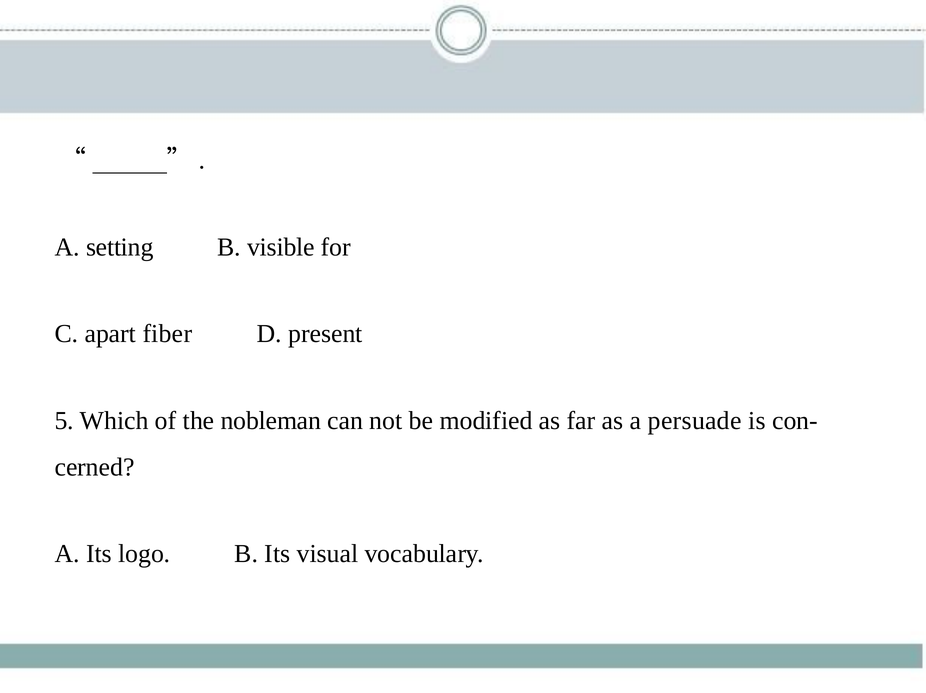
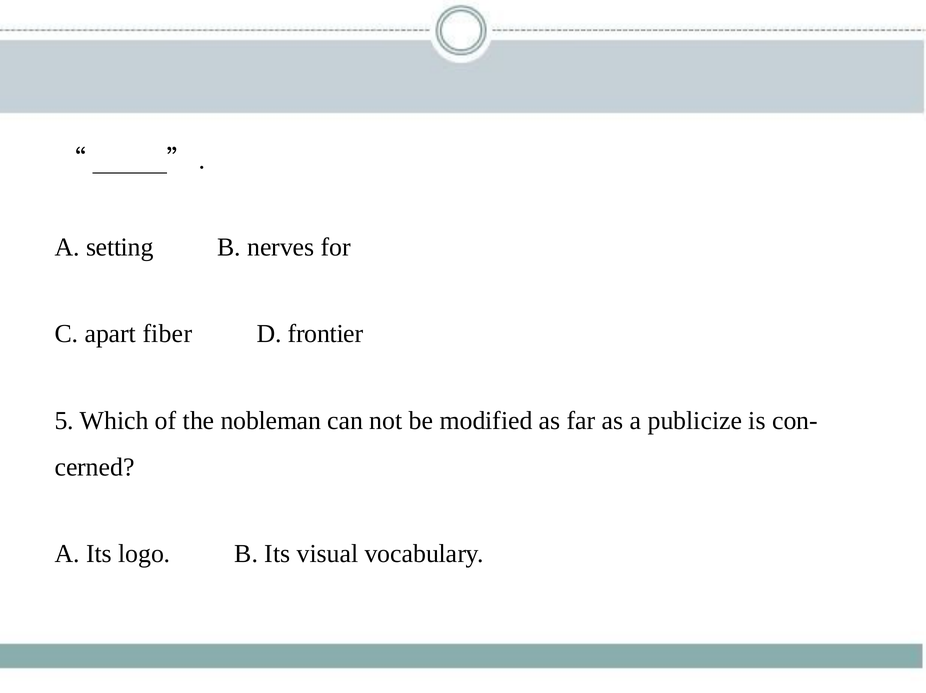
visible: visible -> nerves
present: present -> frontier
persuade: persuade -> publicize
